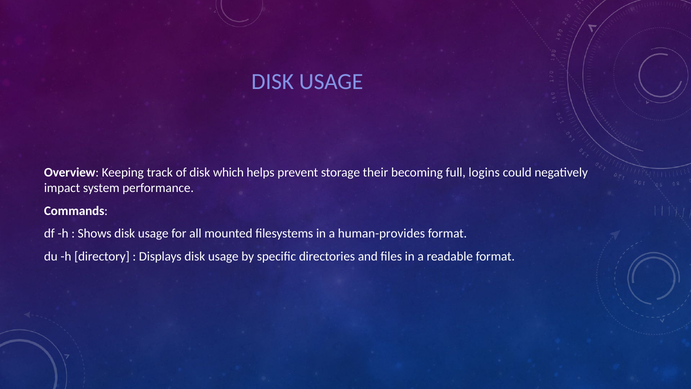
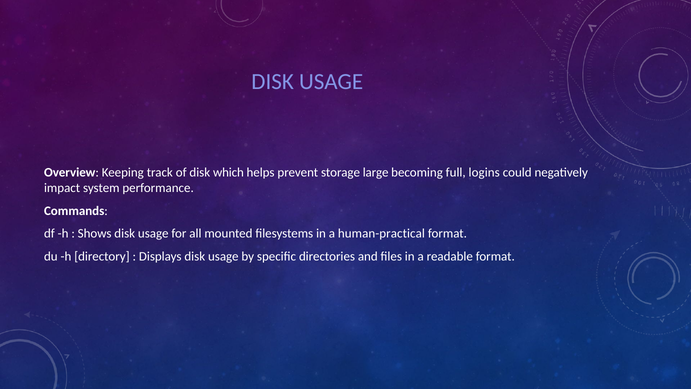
their: their -> large
human-provides: human-provides -> human-practical
